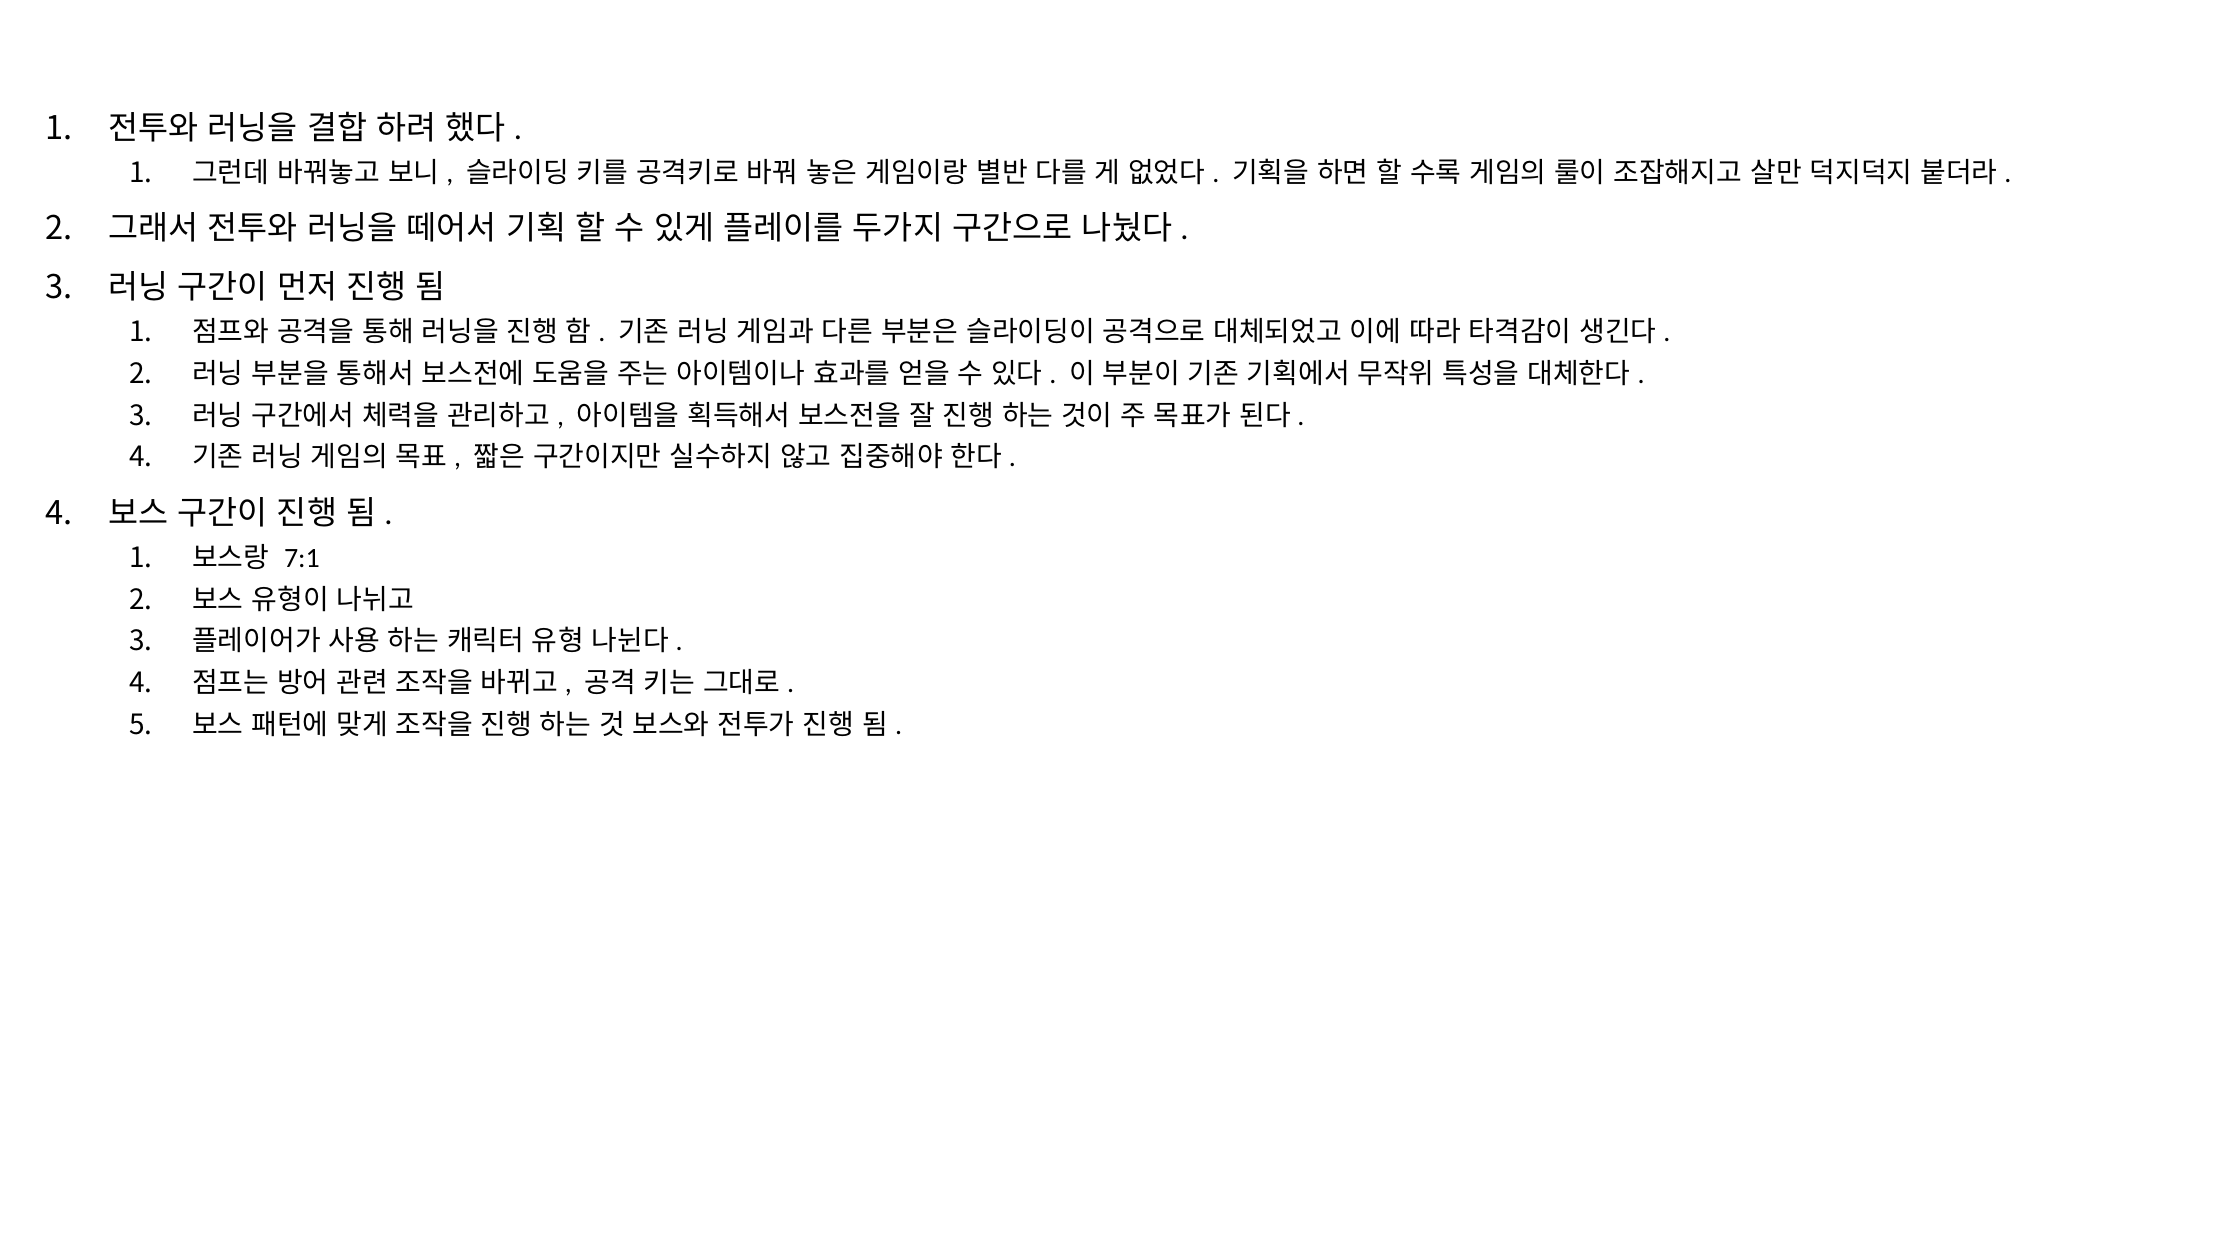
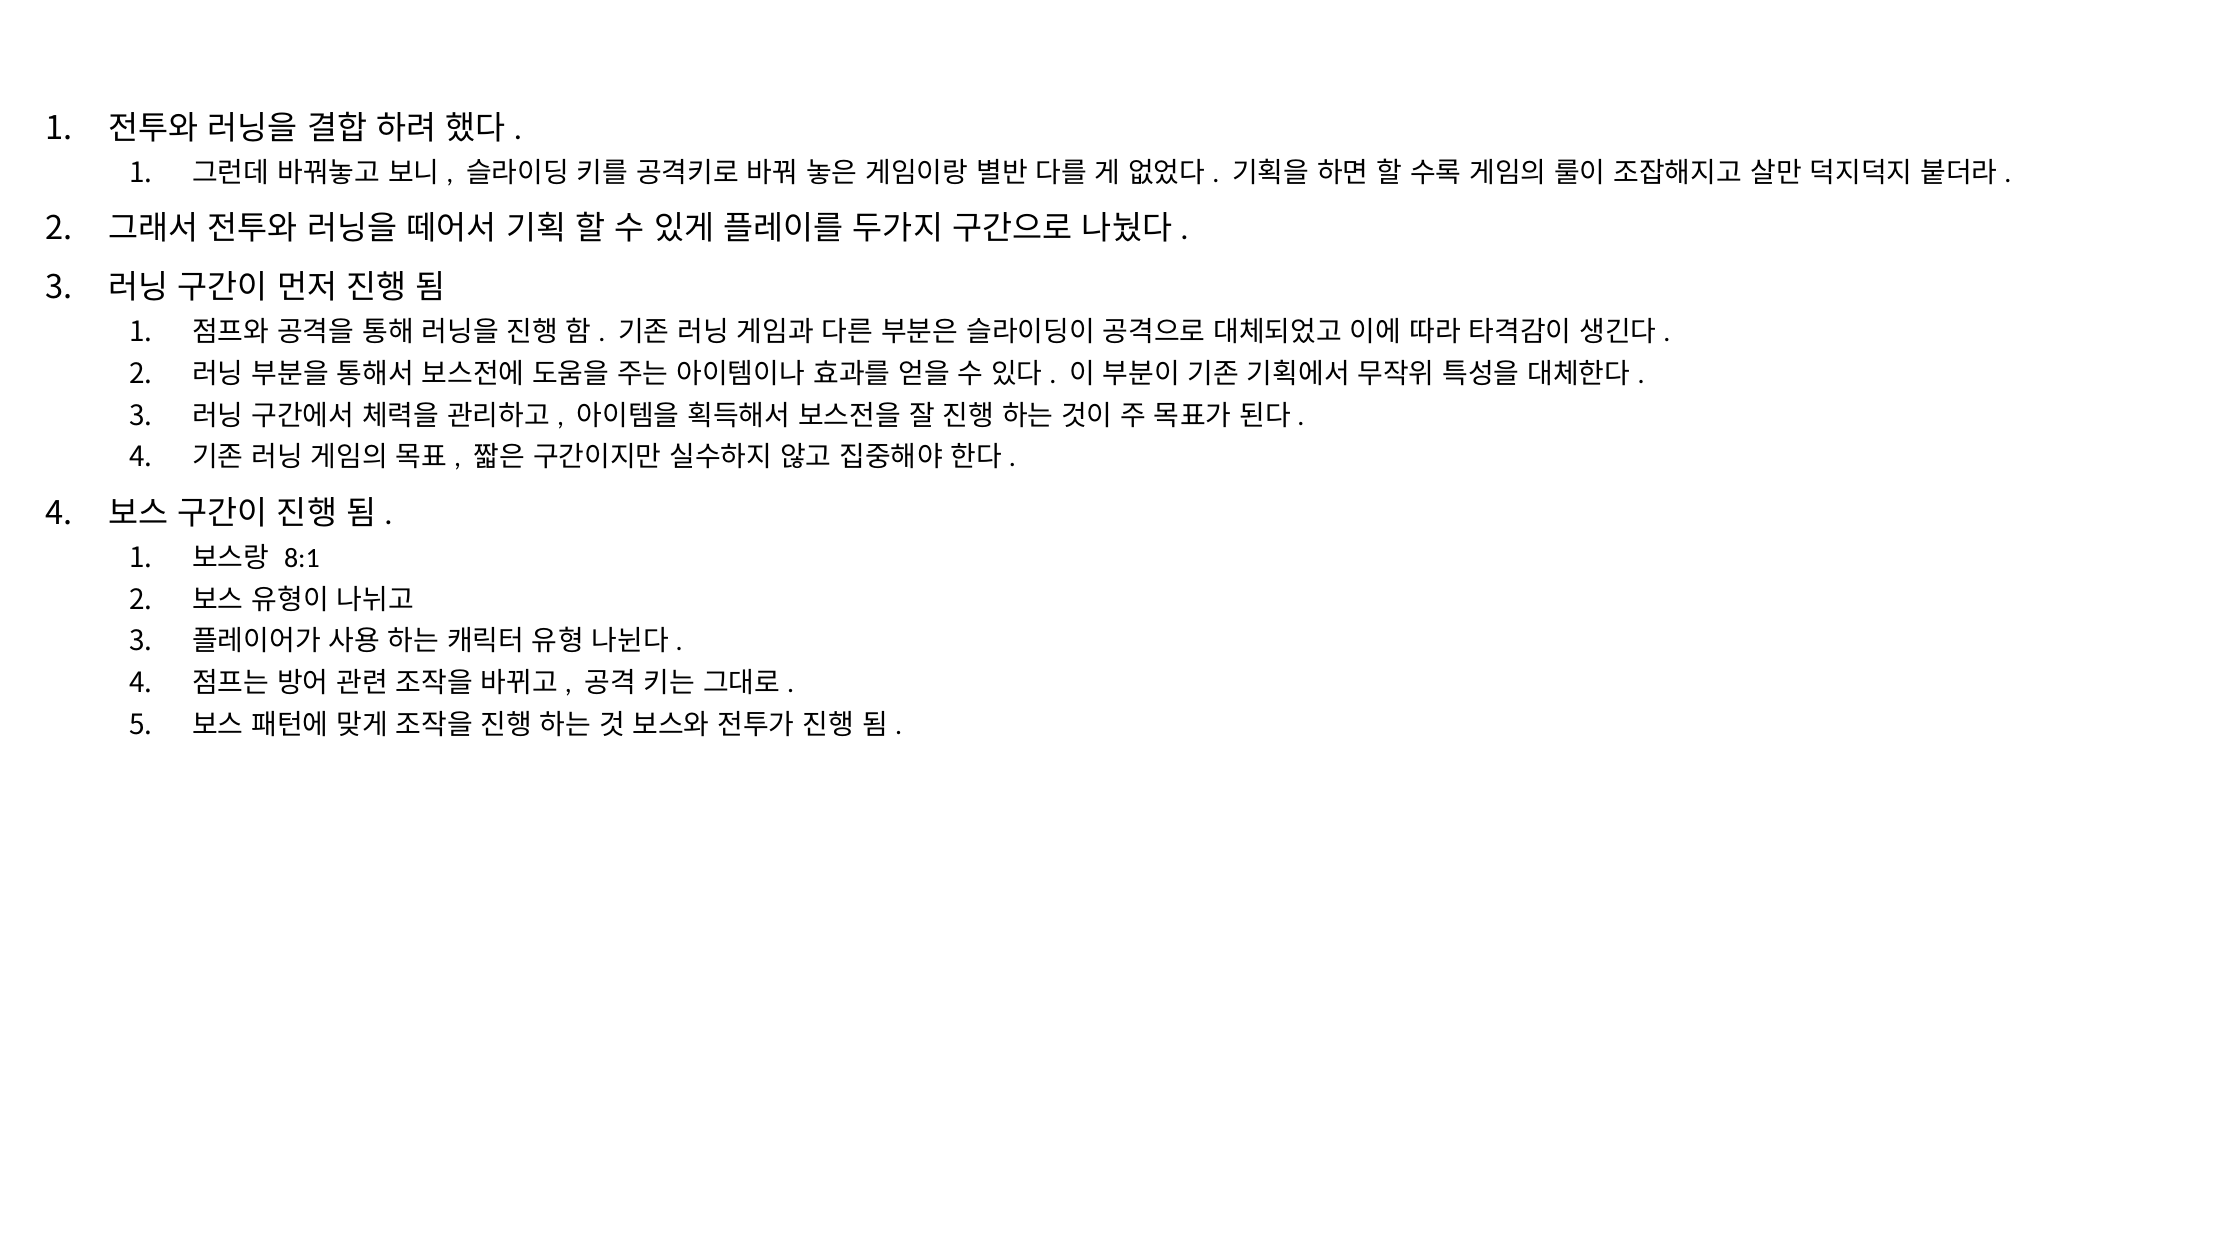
7:1: 7:1 -> 8:1
